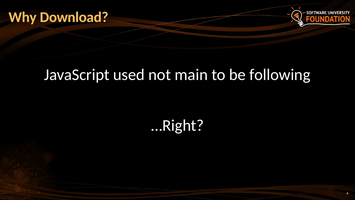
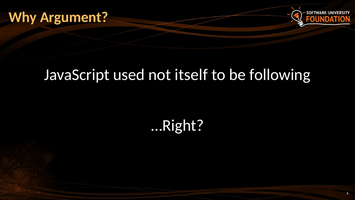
Download: Download -> Argument
main: main -> itself
